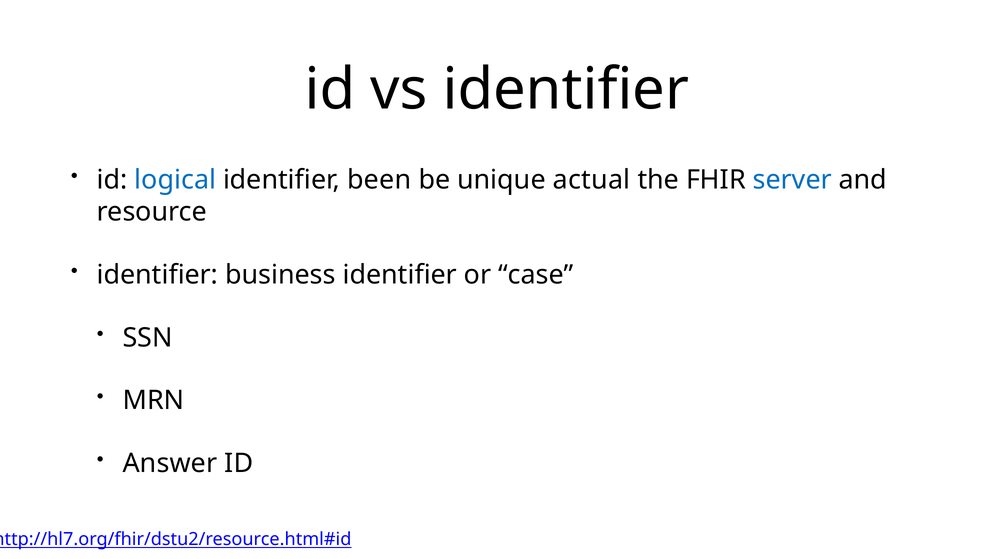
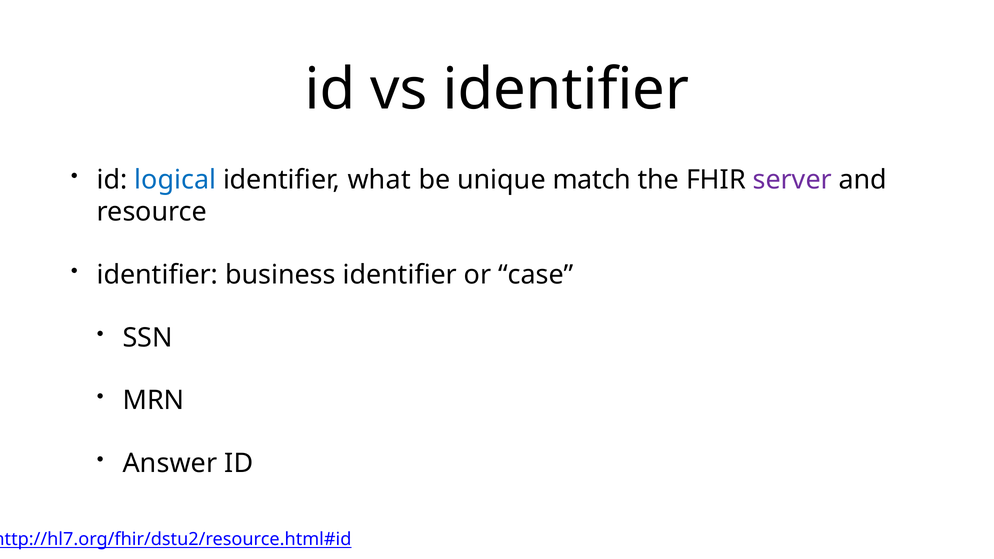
been: been -> what
actual: actual -> match
server colour: blue -> purple
